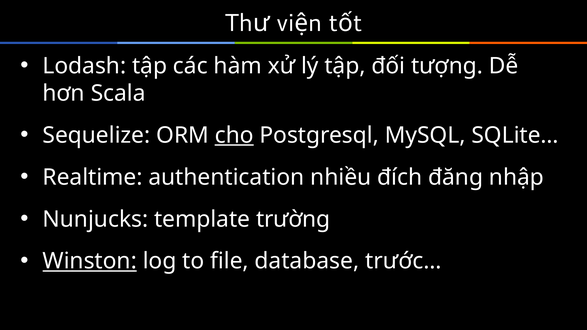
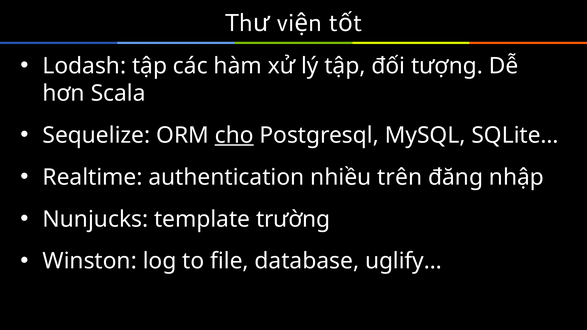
đích: đích -> trên
Winston underline: present -> none
trước…: trước… -> uglify…
